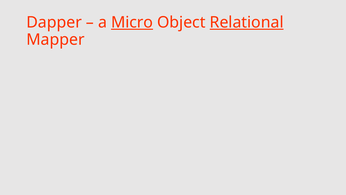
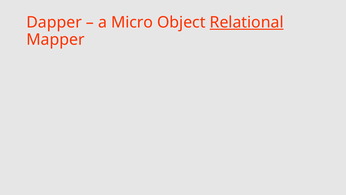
Micro underline: present -> none
